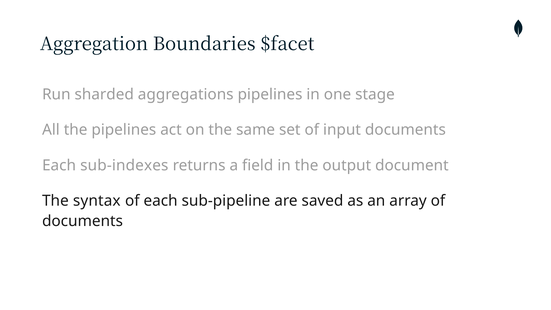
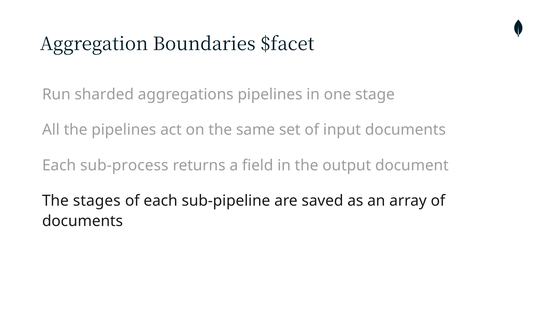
sub-indexes: sub-indexes -> sub-process
syntax: syntax -> stages
